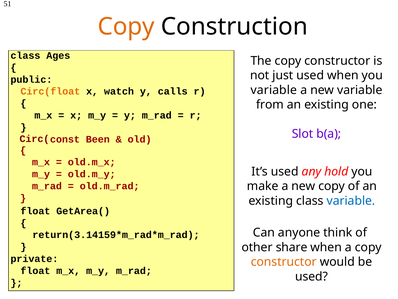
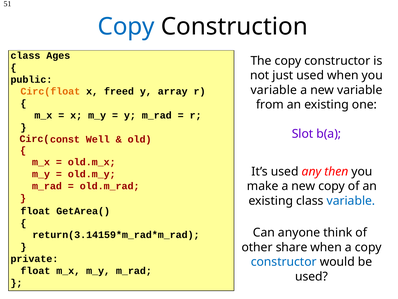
Copy at (126, 27) colour: orange -> blue
watch: watch -> freed
calls: calls -> array
Been: Been -> Well
hold: hold -> then
constructor at (284, 261) colour: orange -> blue
